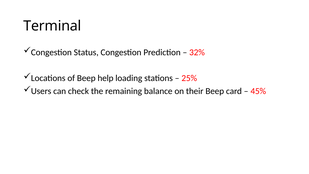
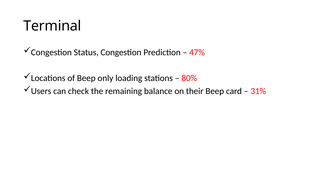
32%: 32% -> 47%
help: help -> only
25%: 25% -> 80%
45%: 45% -> 31%
